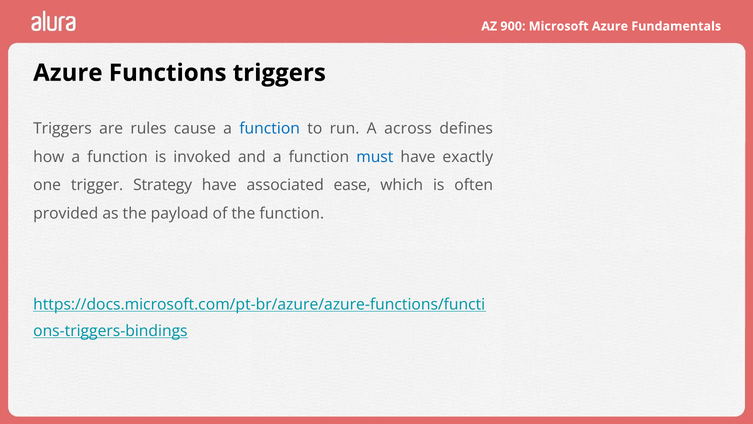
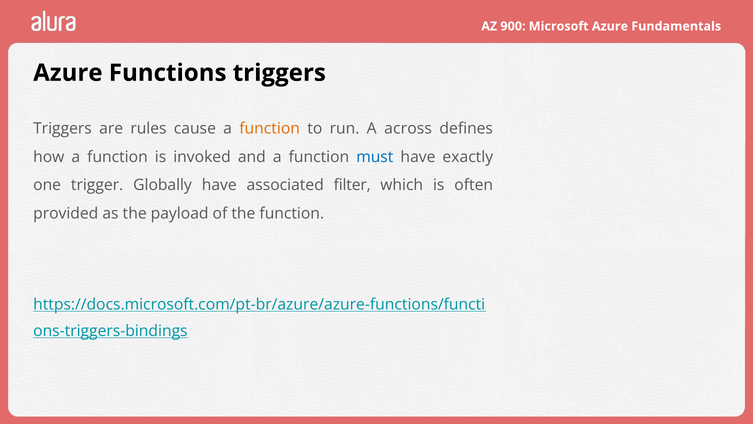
function at (270, 129) colour: blue -> orange
Strategy: Strategy -> Globally
ease: ease -> filter
